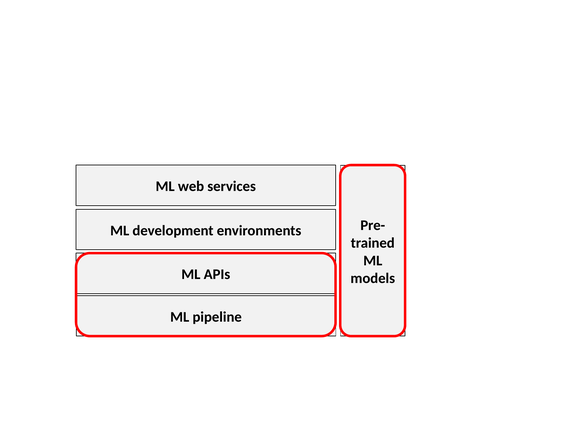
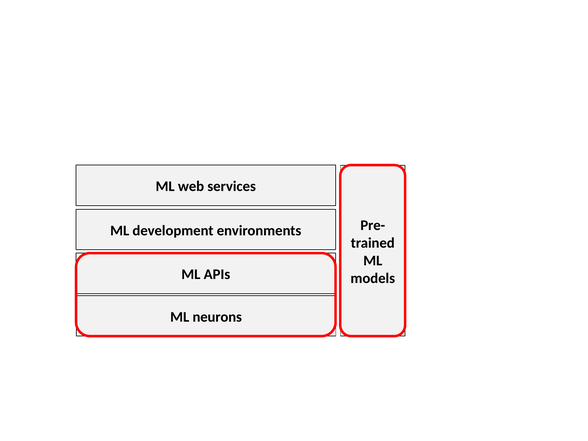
pipeline: pipeline -> neurons
